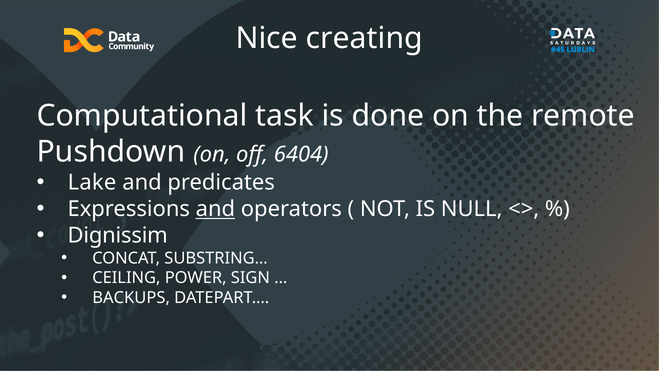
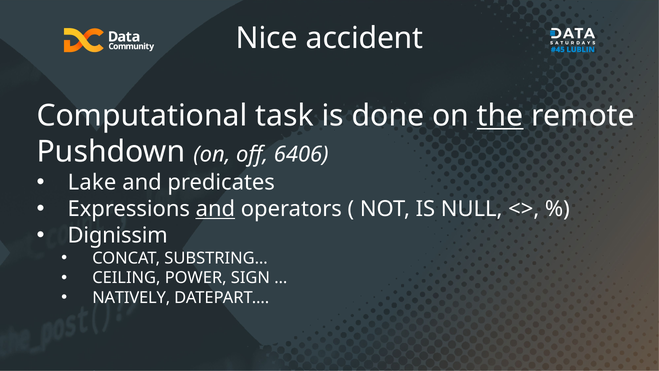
creating: creating -> accident
the underline: none -> present
6404: 6404 -> 6406
BACKUPS: BACKUPS -> NATIVELY
